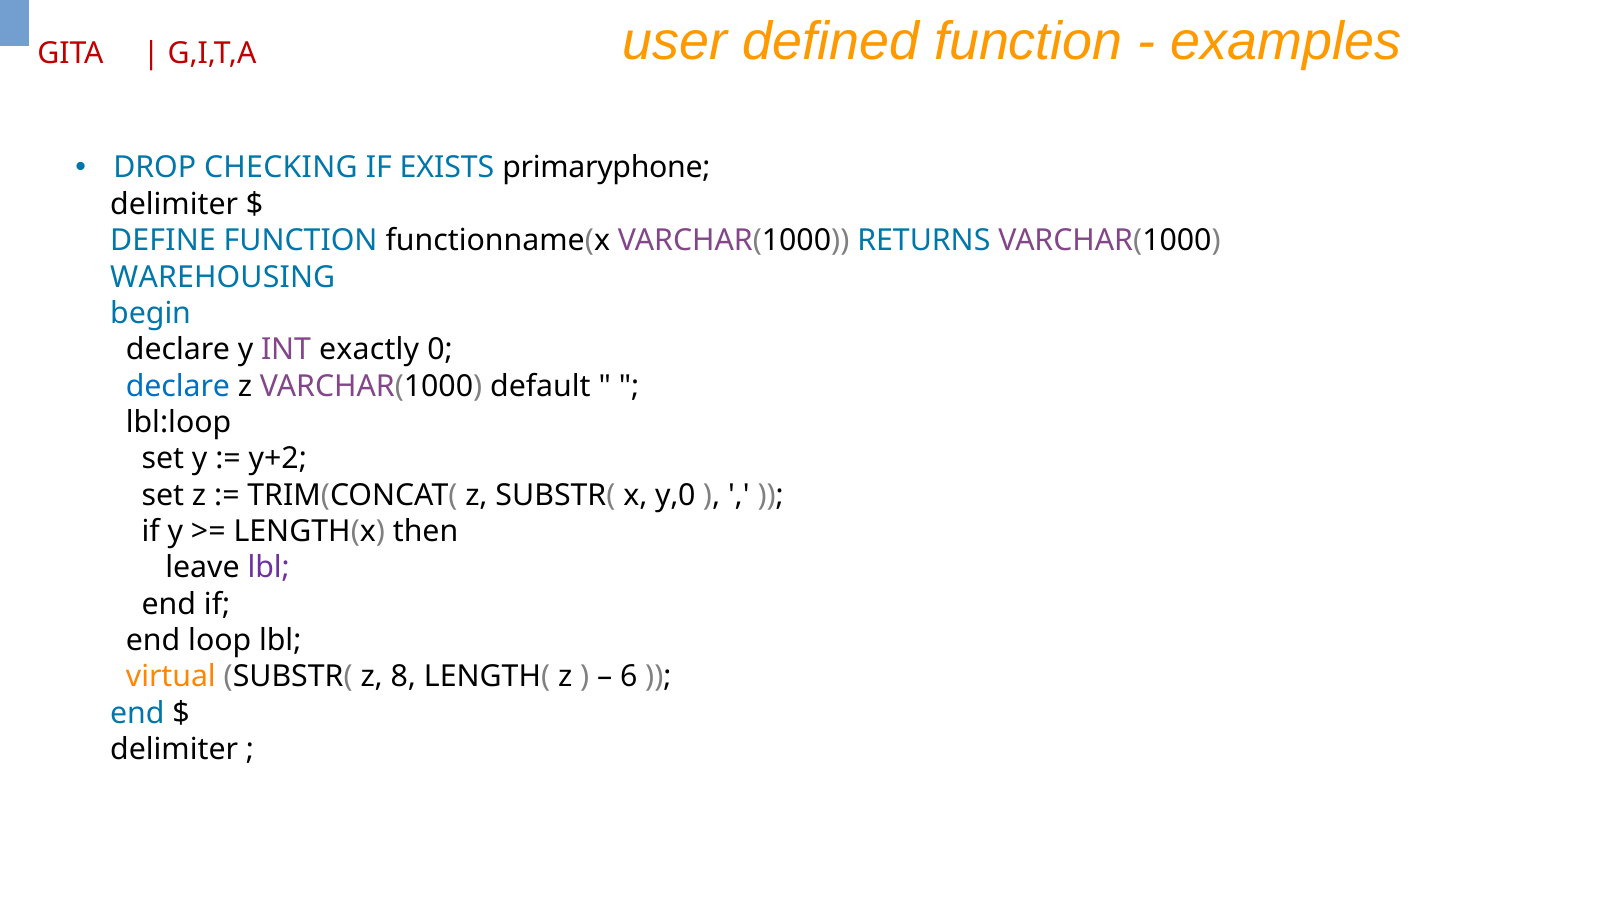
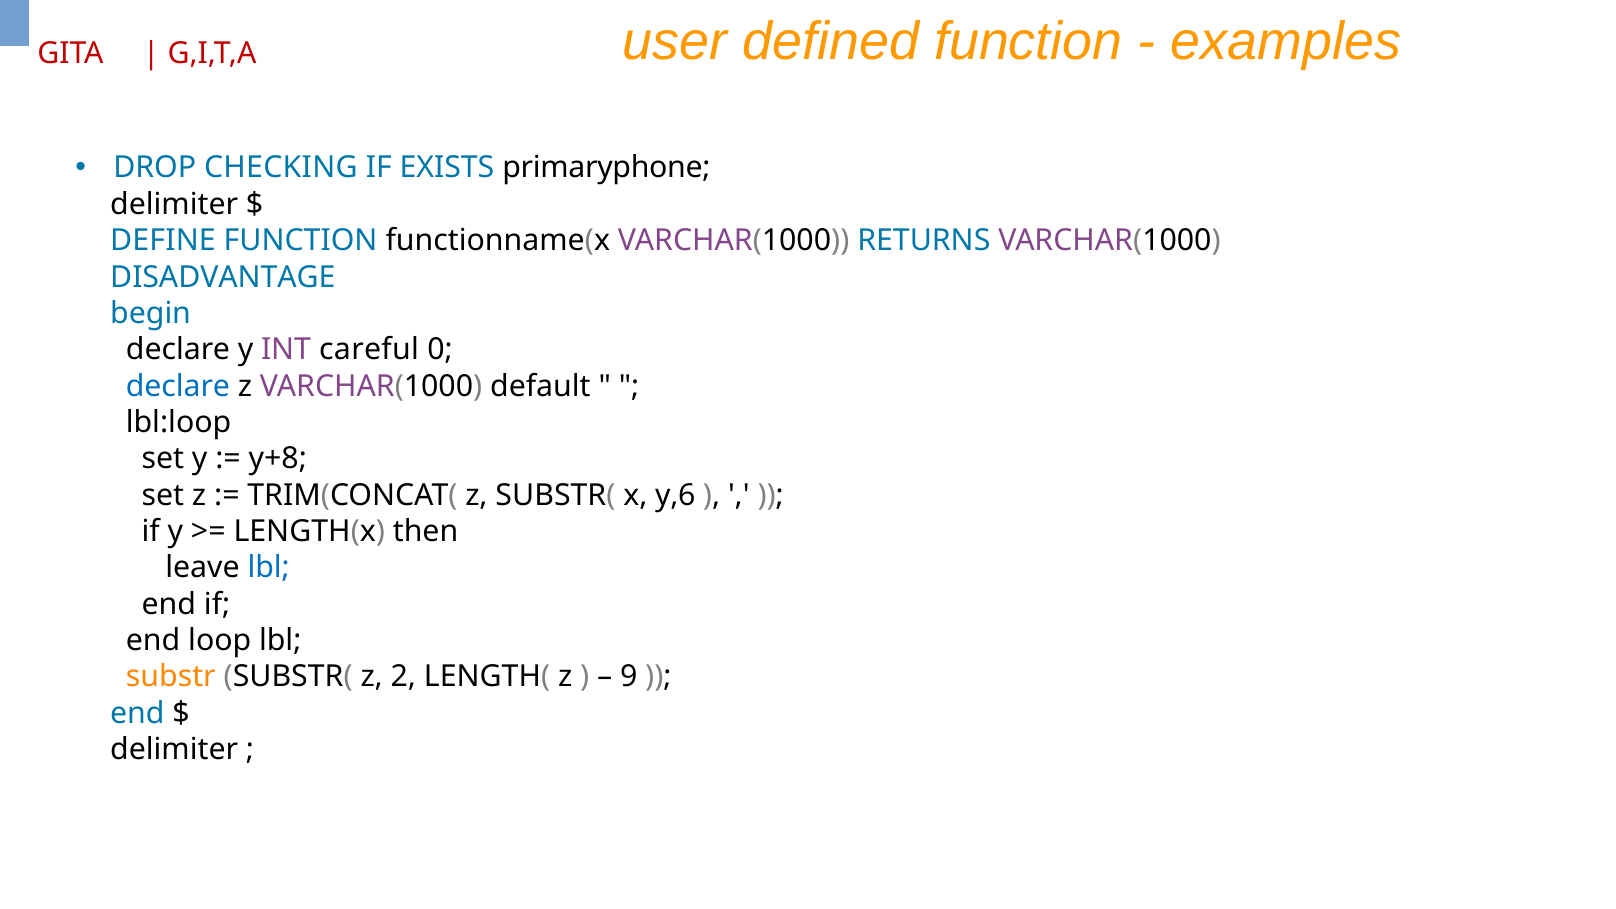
WAREHOUSING: WAREHOUSING -> DISADVANTAGE
exactly: exactly -> careful
y+2: y+2 -> y+8
y,0: y,0 -> y,6
lbl at (269, 568) colour: purple -> blue
virtual: virtual -> substr
8: 8 -> 2
6: 6 -> 9
